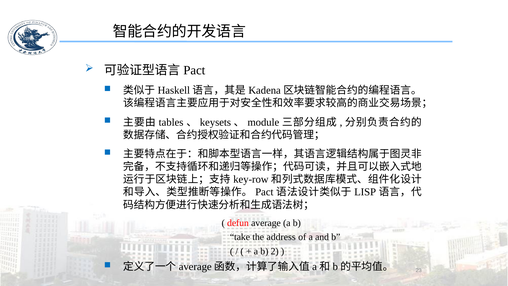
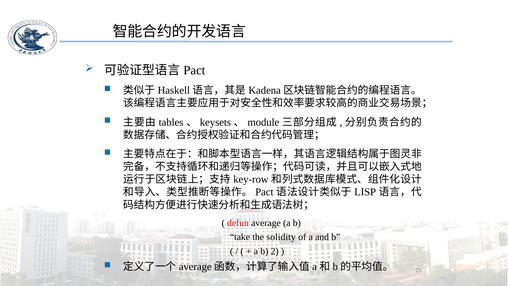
address: address -> solidity
